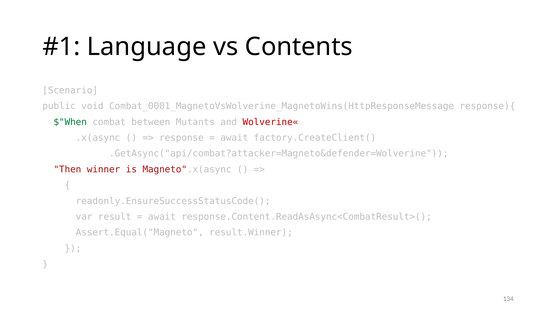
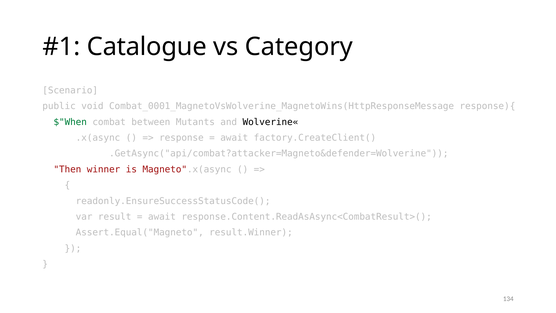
Language: Language -> Catalogue
Contents: Contents -> Category
Wolverine« colour: red -> black
